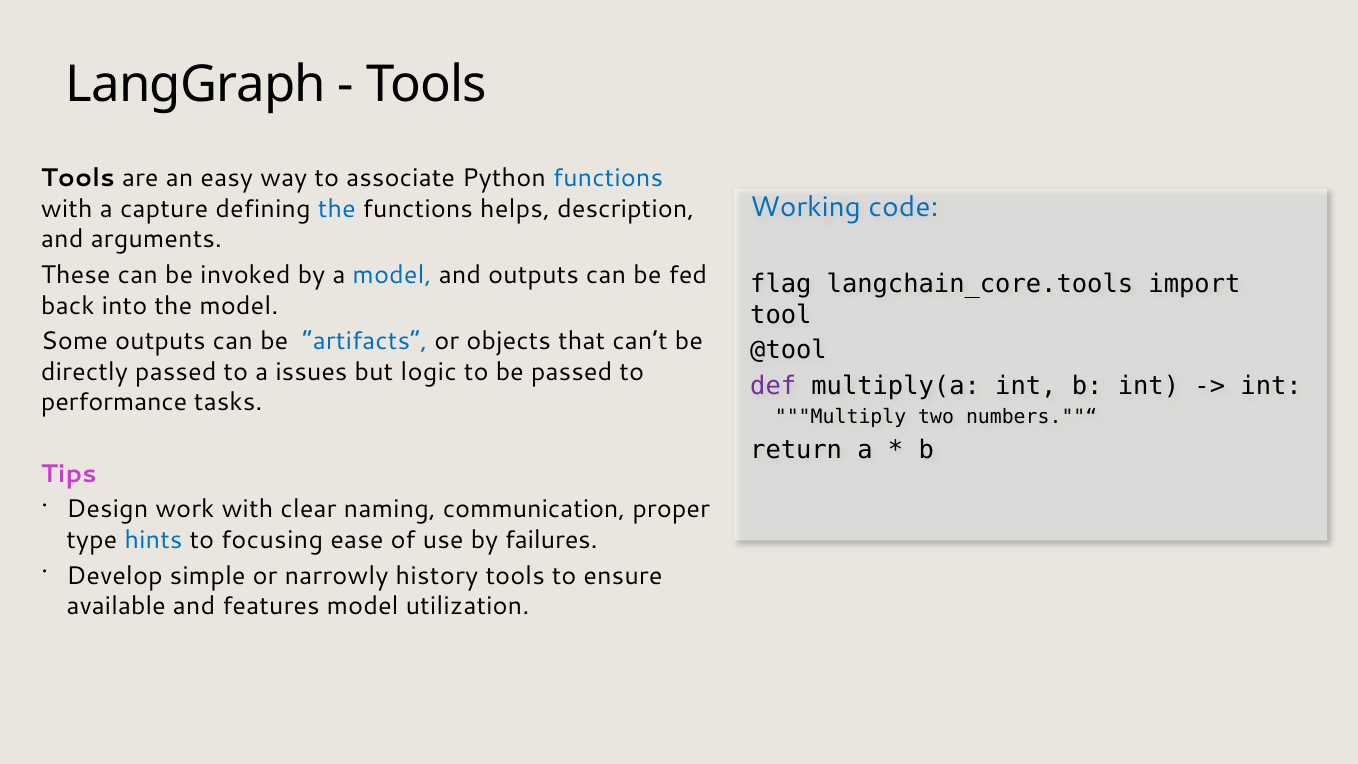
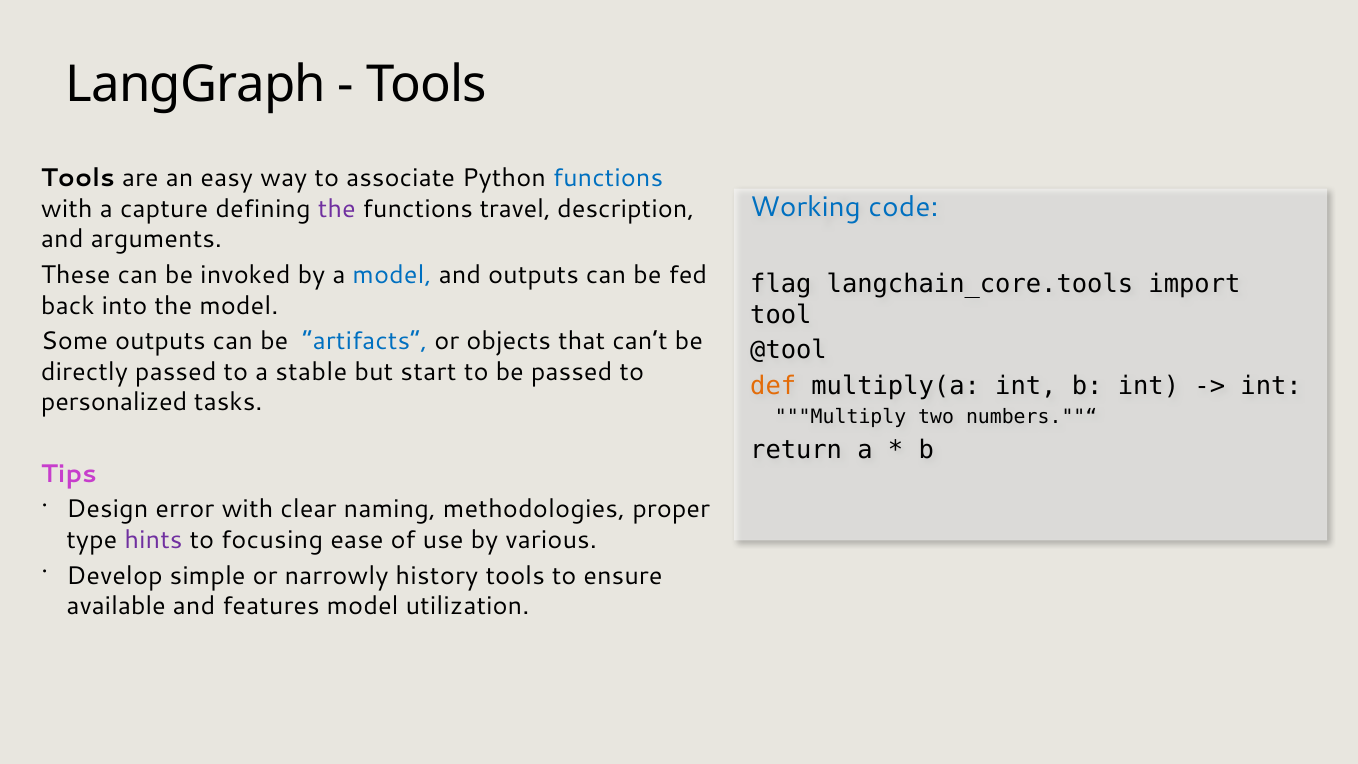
the at (337, 209) colour: blue -> purple
helps: helps -> travel
issues: issues -> stable
logic: logic -> start
def colour: purple -> orange
performance: performance -> personalized
work: work -> error
communication: communication -> methodologies
hints colour: blue -> purple
failures: failures -> various
